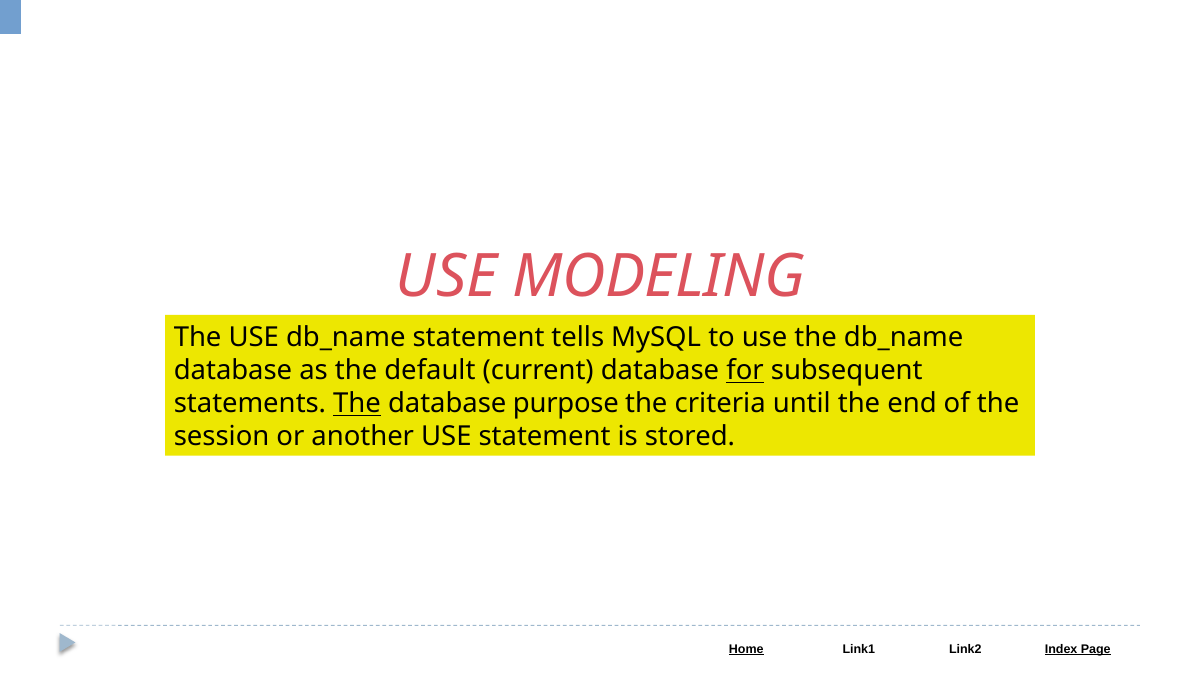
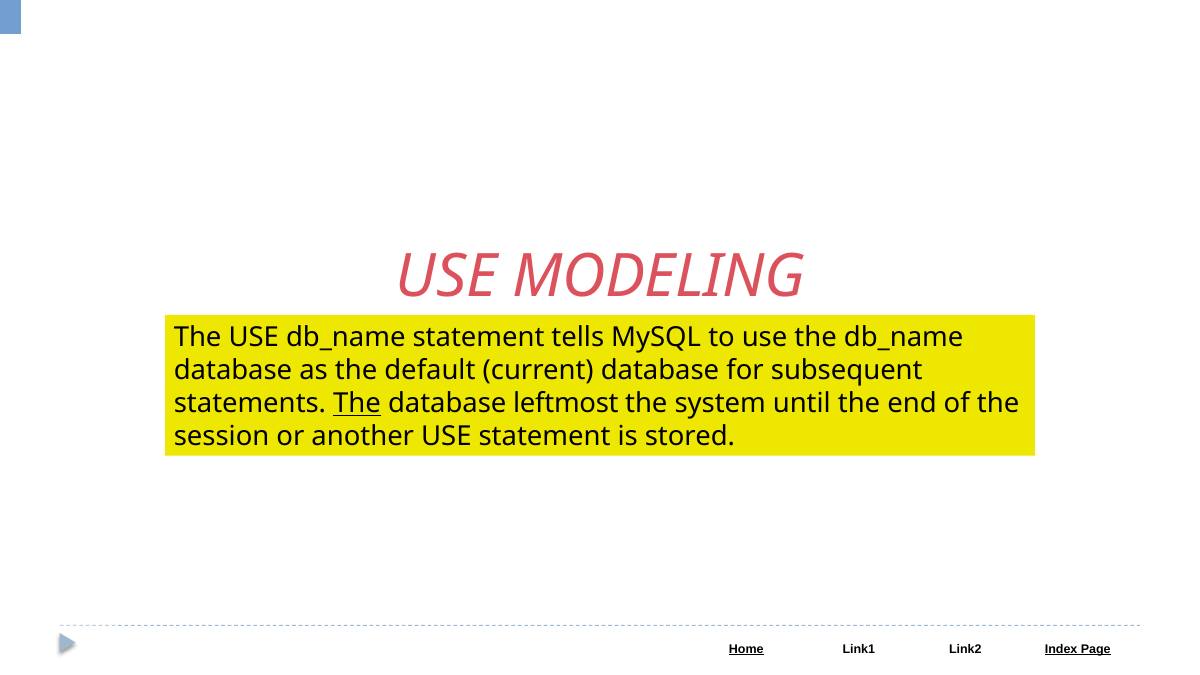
for underline: present -> none
purpose: purpose -> leftmost
criteria: criteria -> system
